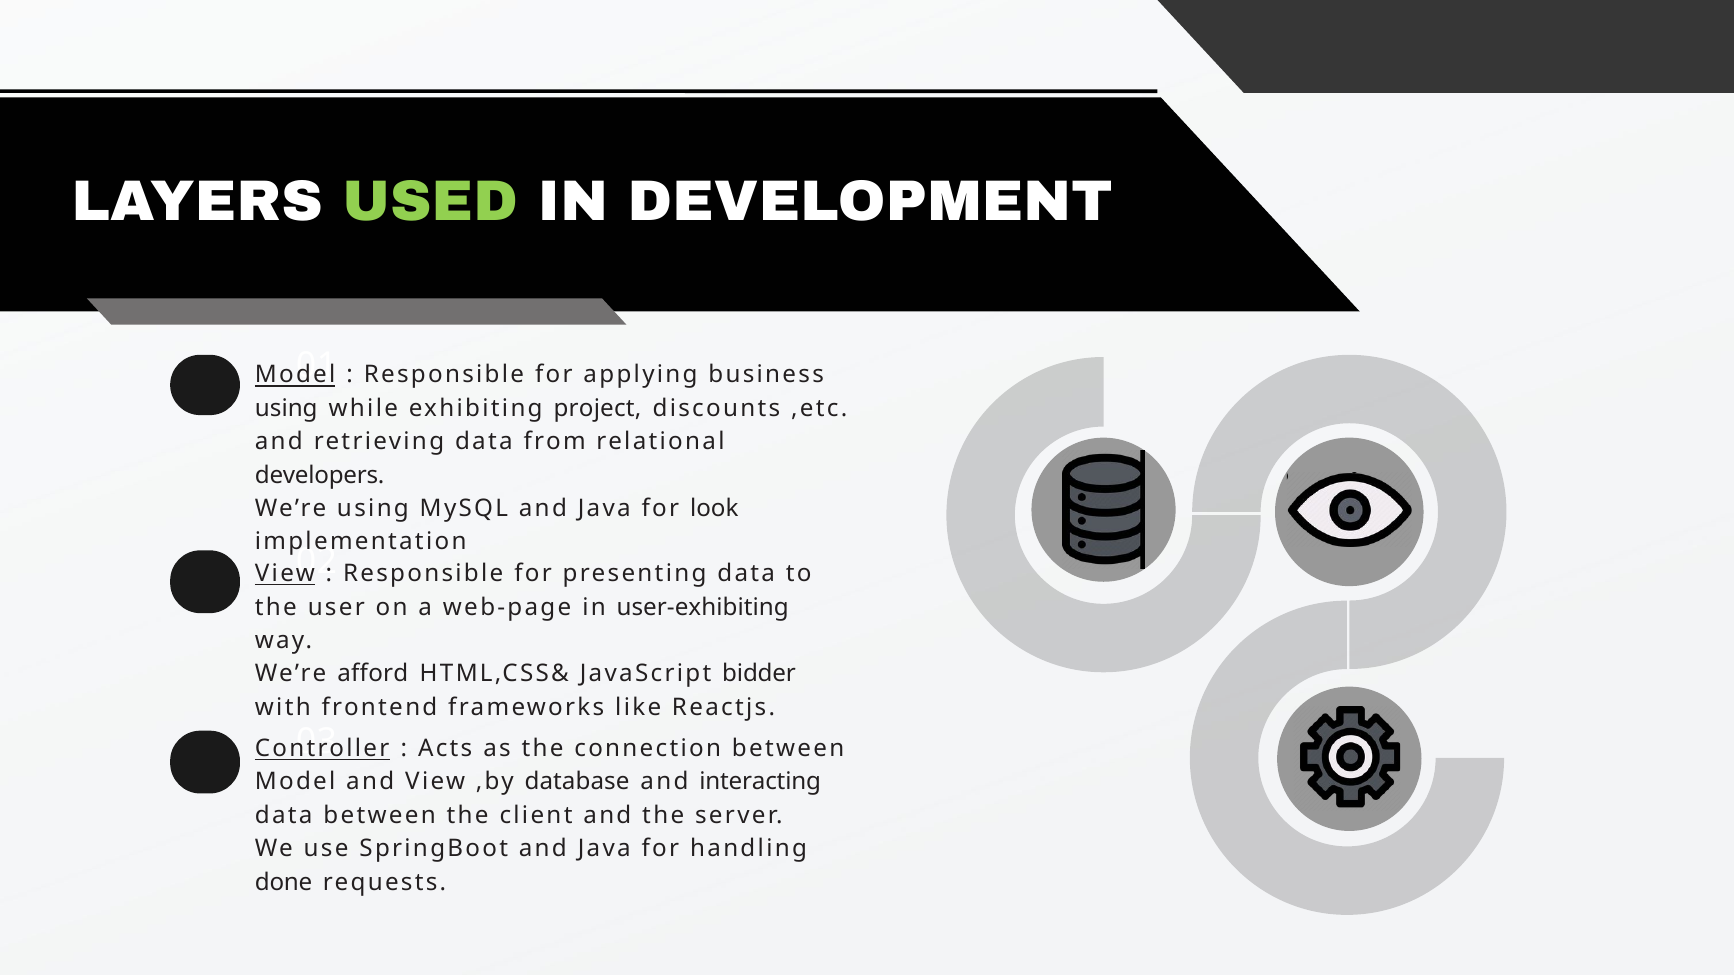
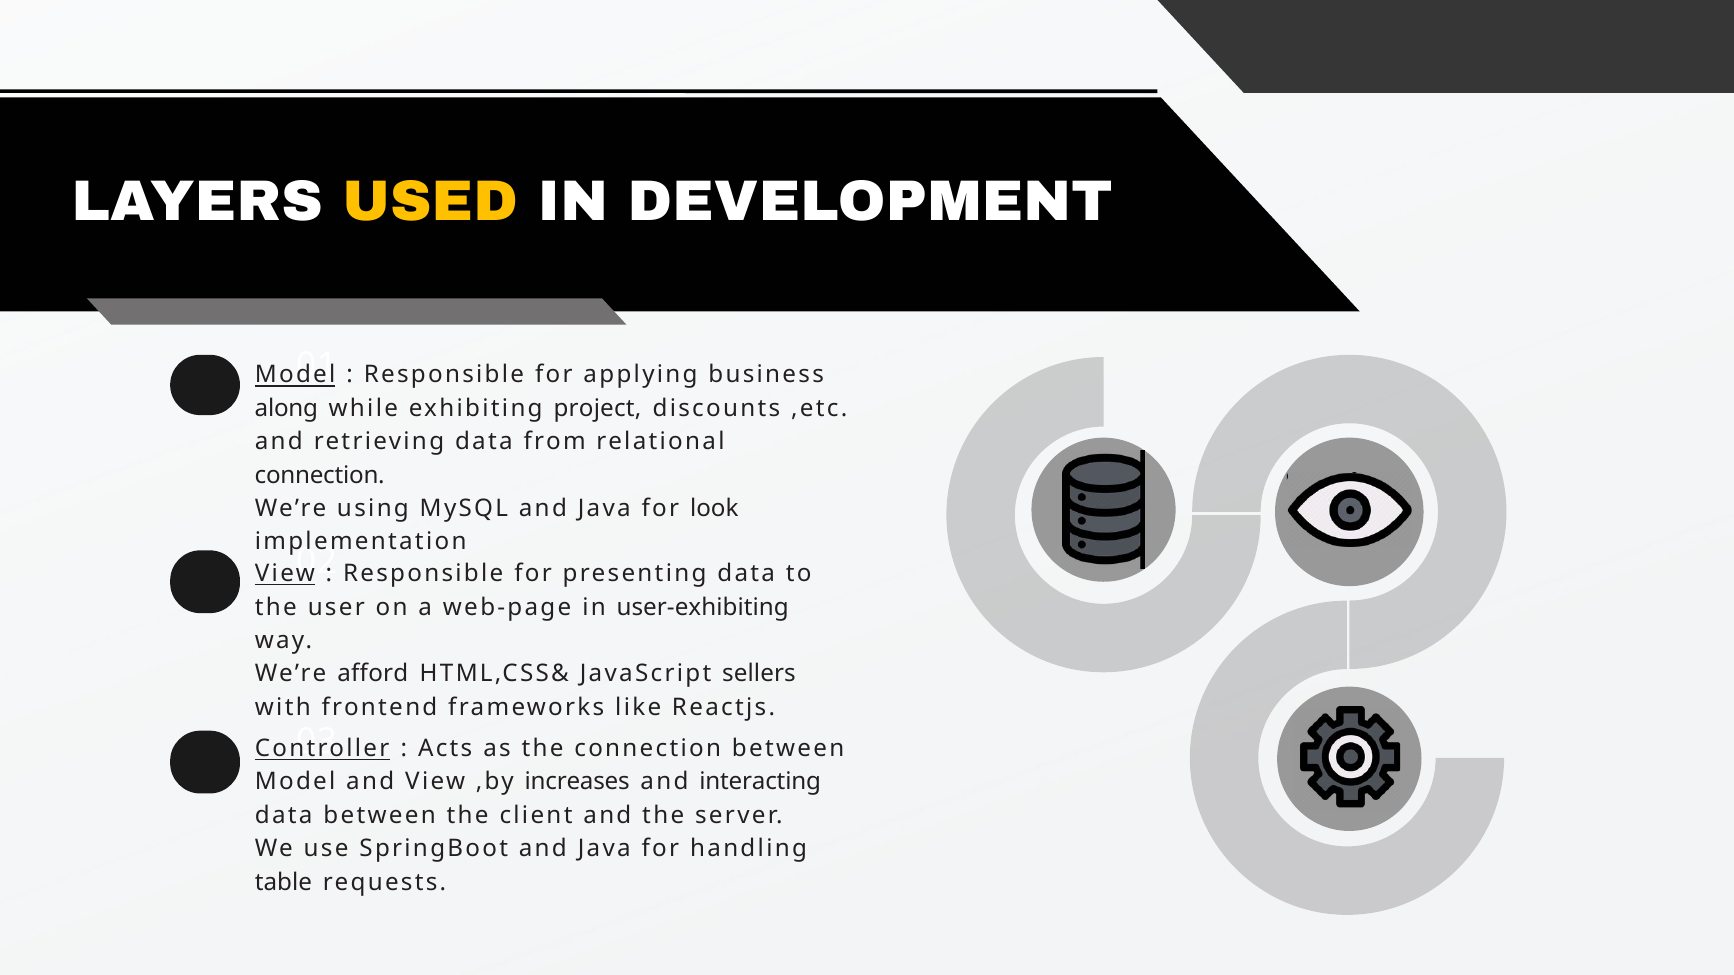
USED colour: light green -> yellow
using at (286, 408): using -> along
developers at (320, 475): developers -> connection
bidder: bidder -> sellers
database: database -> increases
done: done -> table
